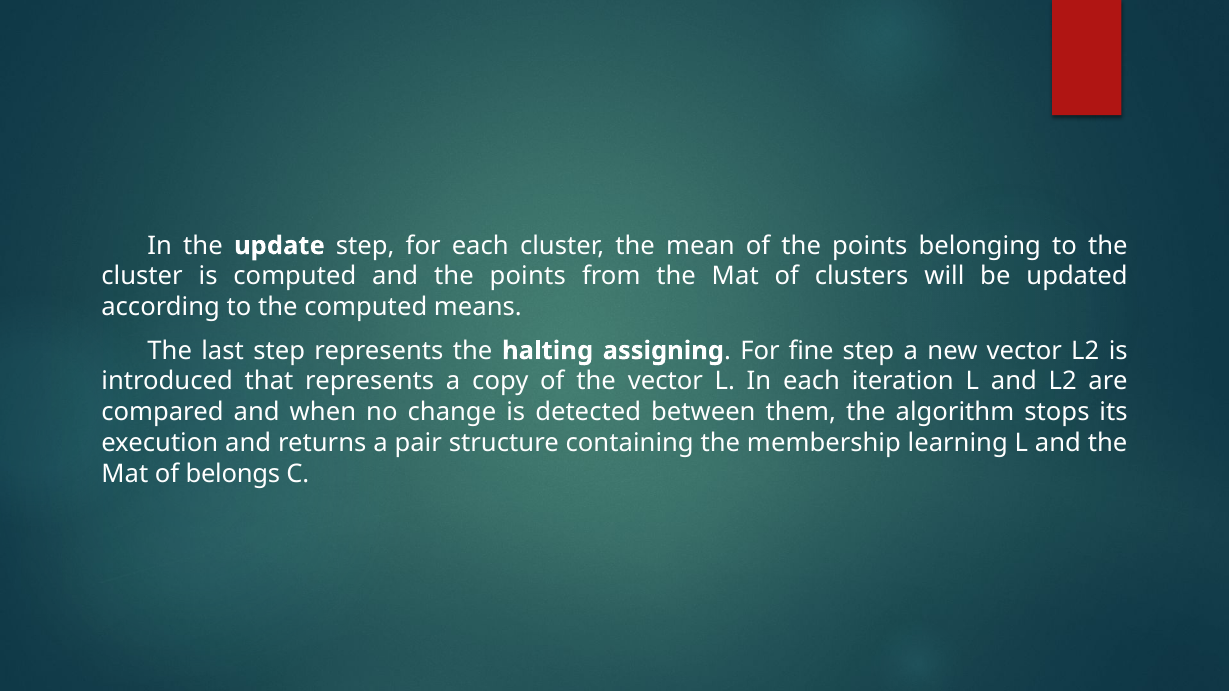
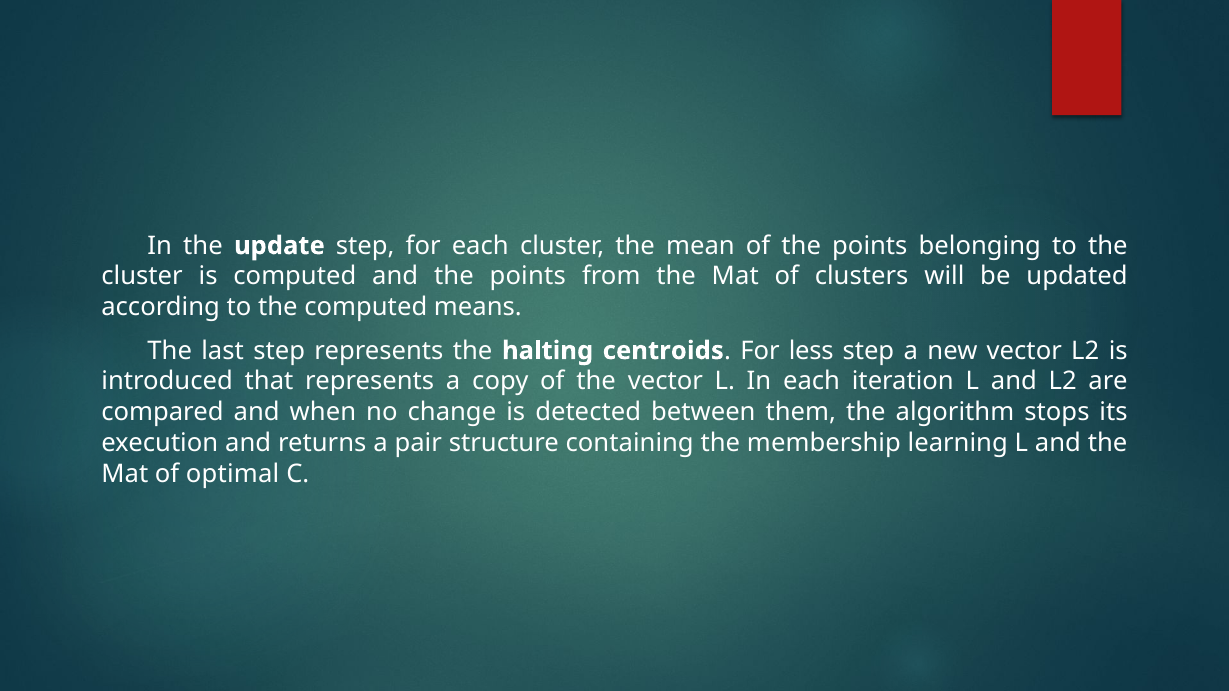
assigning: assigning -> centroids
fine: fine -> less
belongs: belongs -> optimal
